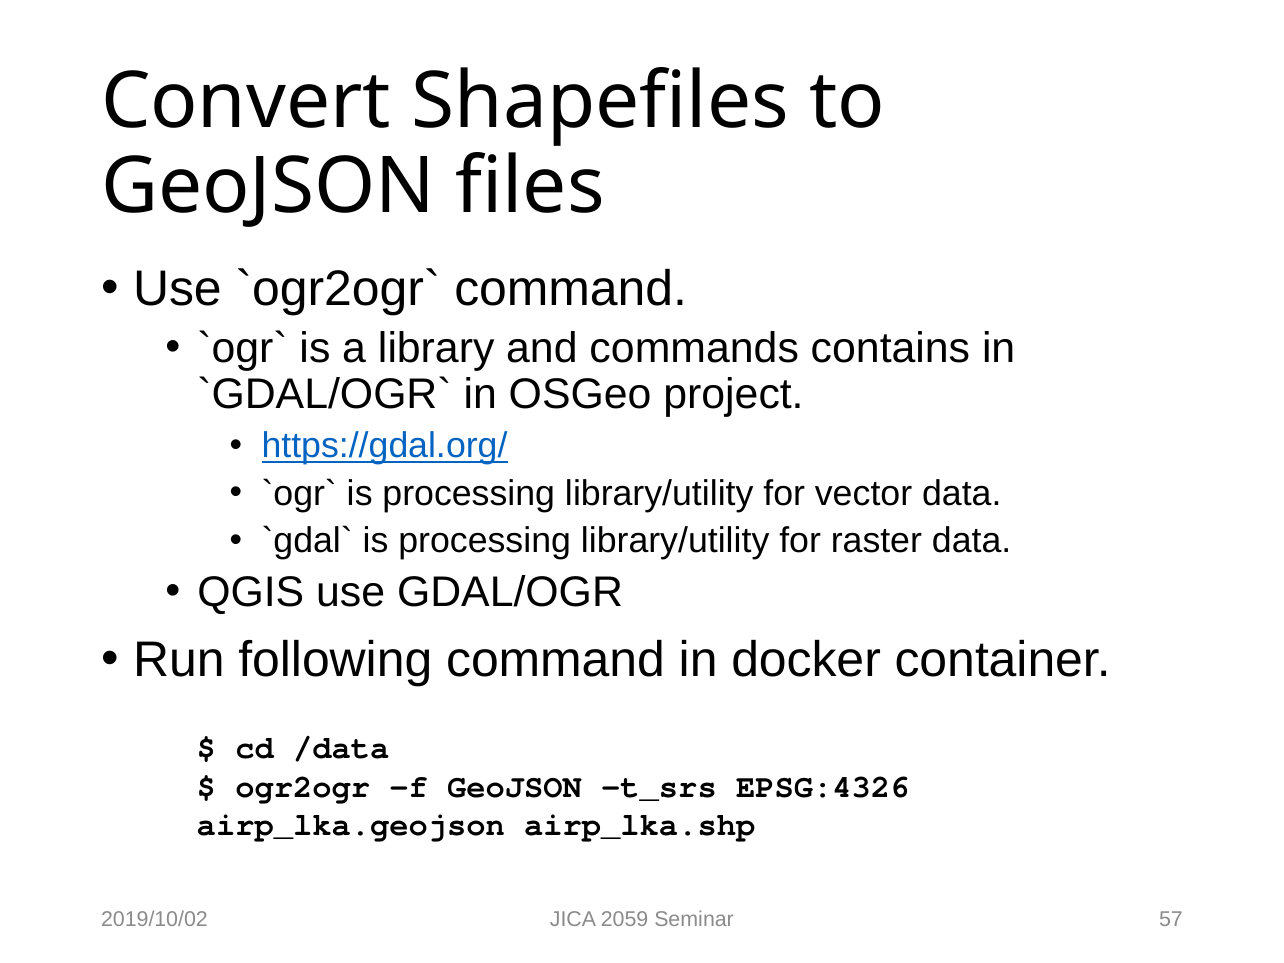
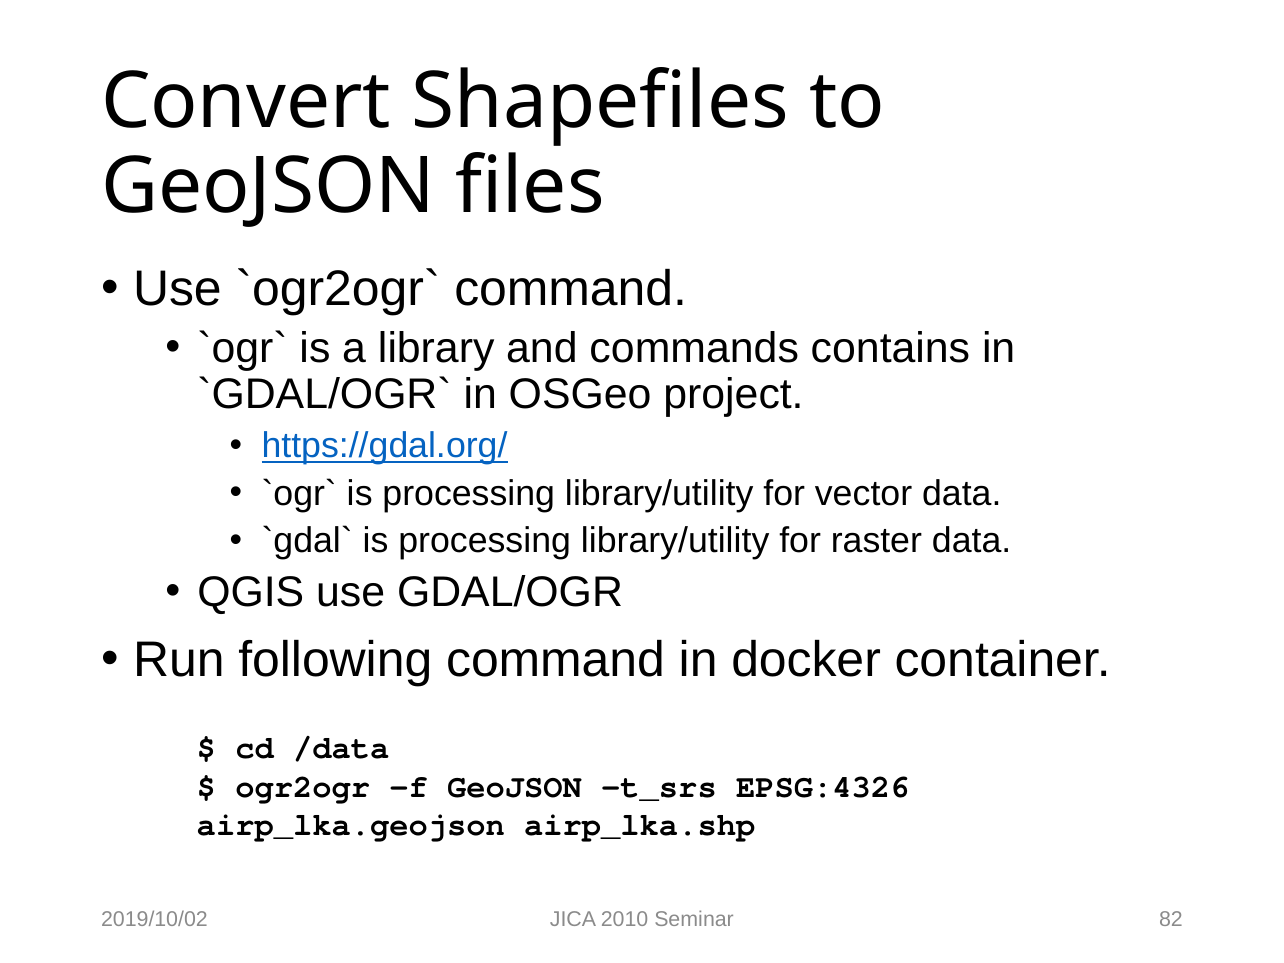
2059: 2059 -> 2010
57: 57 -> 82
